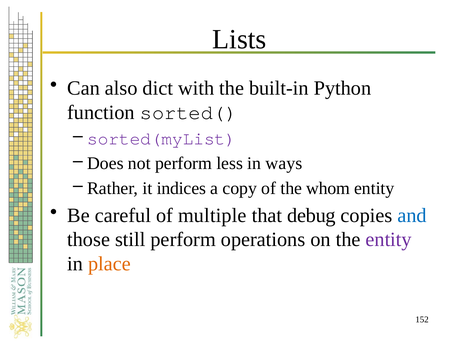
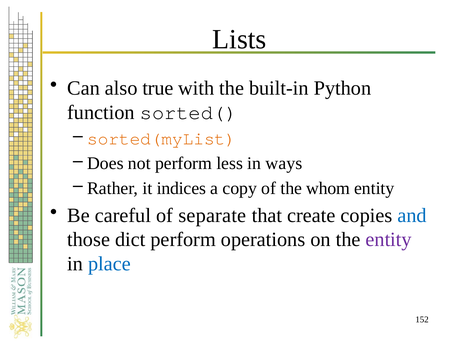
dict: dict -> true
sorted(myList colour: purple -> orange
multiple: multiple -> separate
debug: debug -> create
still: still -> dict
place colour: orange -> blue
